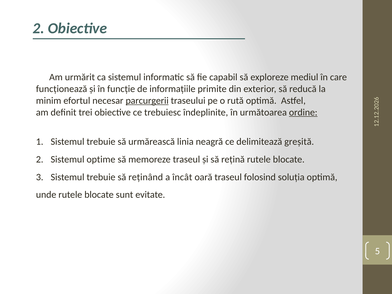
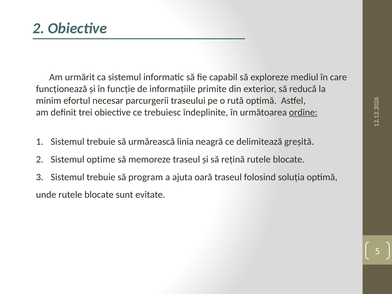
parcurgerii underline: present -> none
reținând: reținând -> program
încât: încât -> ajuta
